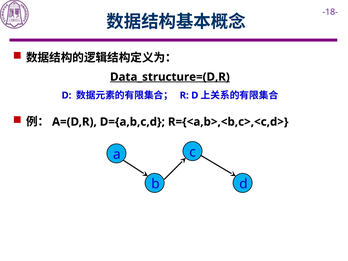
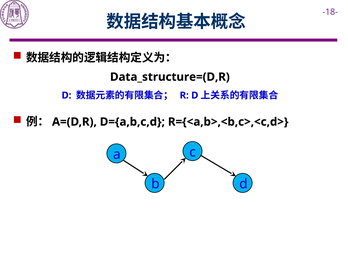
Data_structure=(D,R underline: present -> none
